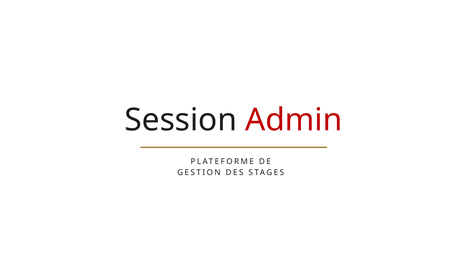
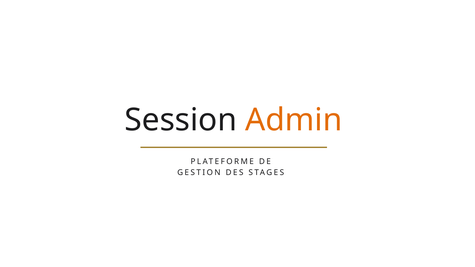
Admin colour: red -> orange
